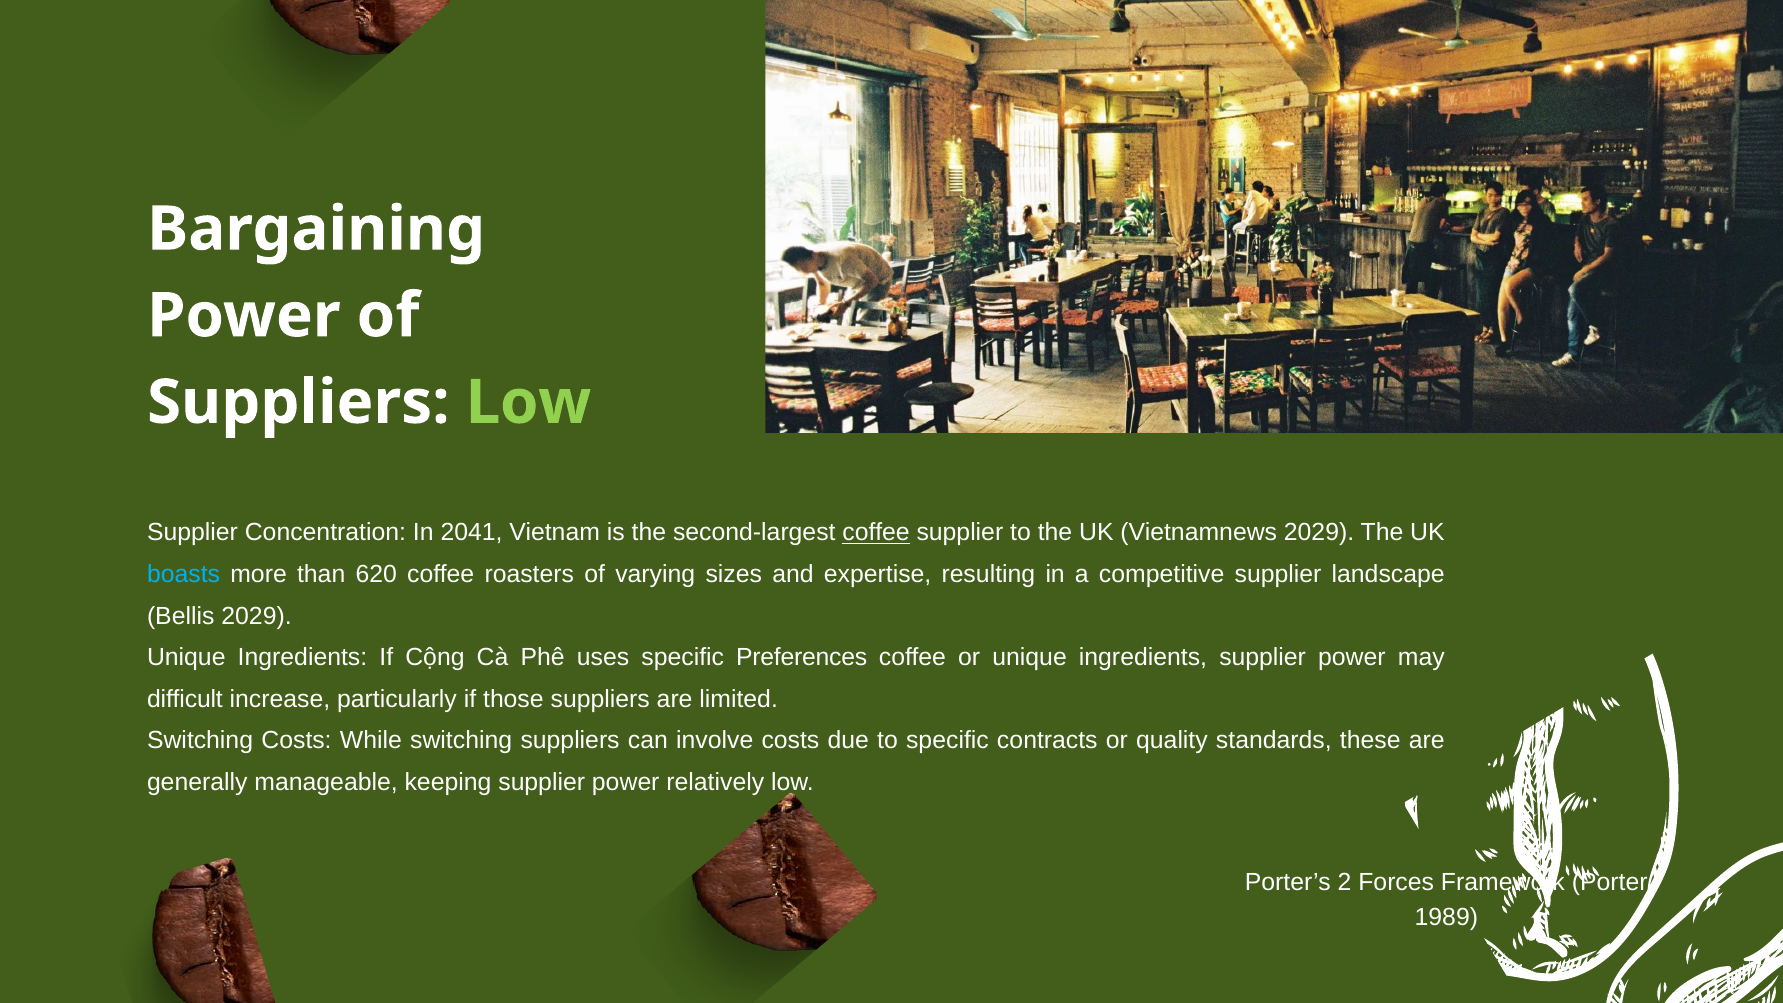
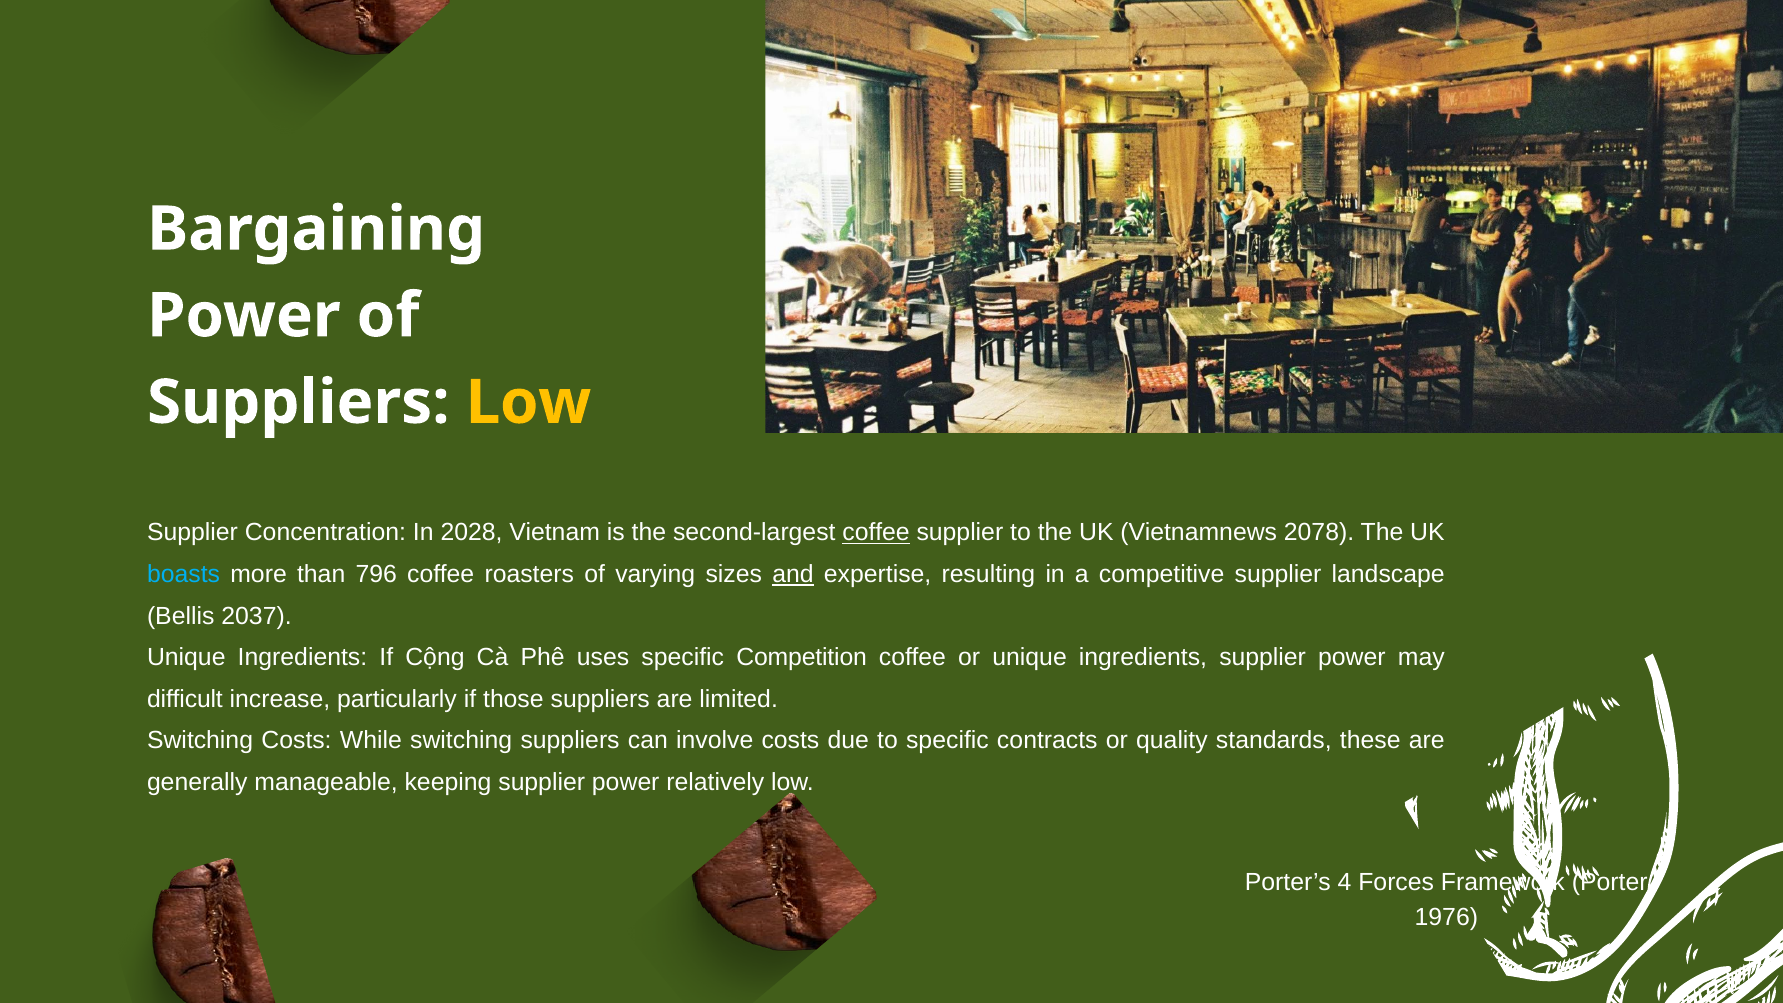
Low at (528, 403) colour: light green -> yellow
2041: 2041 -> 2028
Vietnamnews 2029: 2029 -> 2078
620: 620 -> 796
and underline: none -> present
Bellis 2029: 2029 -> 2037
Preferences: Preferences -> Competition
2: 2 -> 4
1989: 1989 -> 1976
